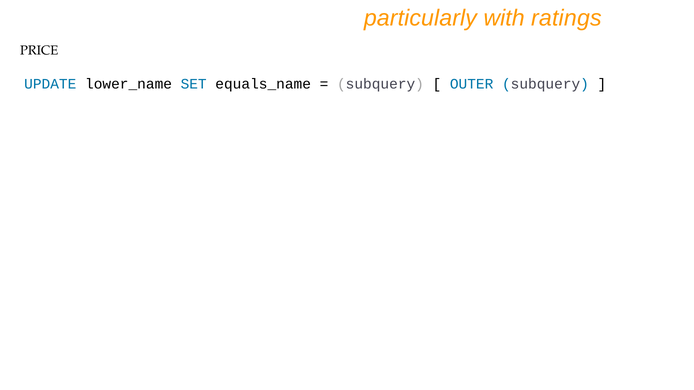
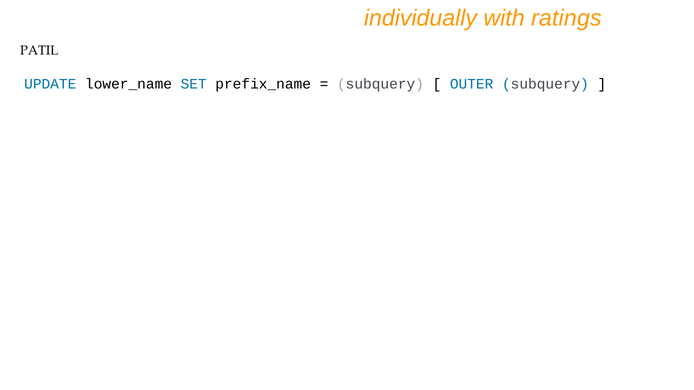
particularly: particularly -> individually
PRICE: PRICE -> PATIL
equals_name: equals_name -> prefix_name
